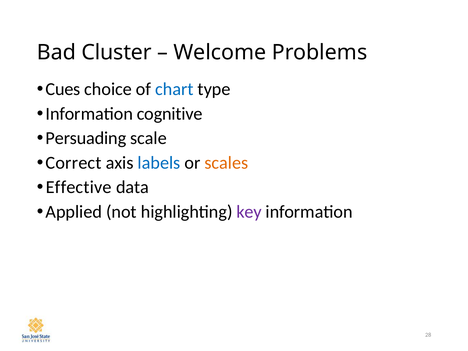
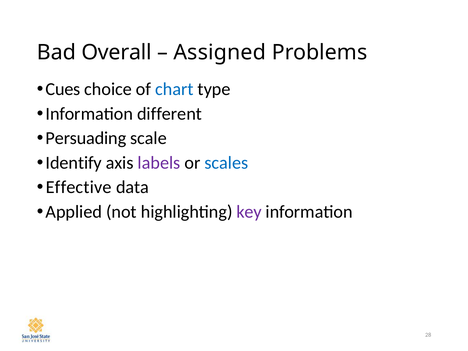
Cluster: Cluster -> Overall
Welcome: Welcome -> Assigned
cognitive: cognitive -> different
Correct: Correct -> Identify
labels colour: blue -> purple
scales colour: orange -> blue
